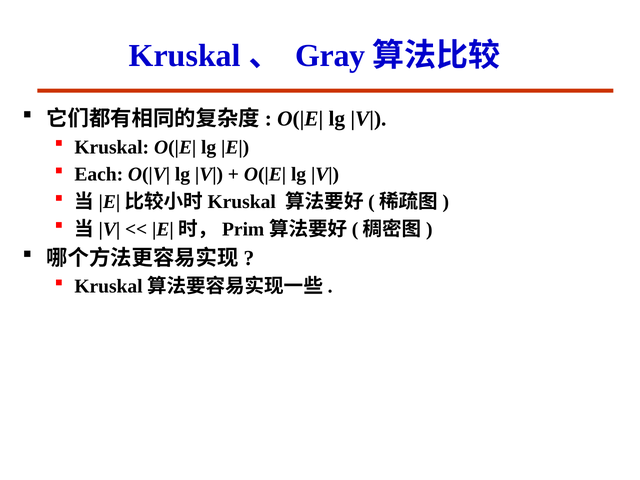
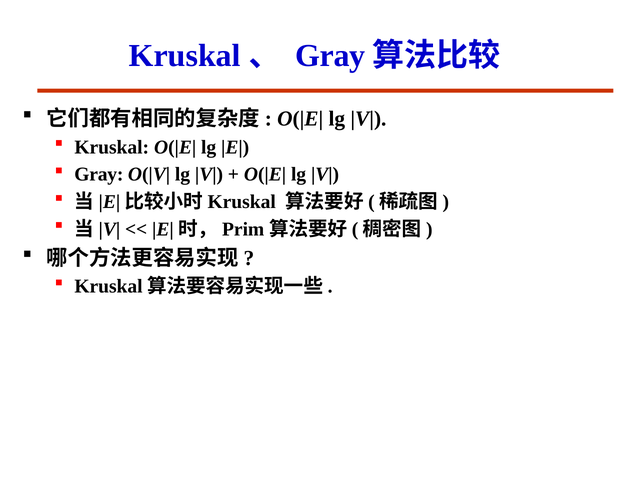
Each at (99, 175): Each -> Gray
